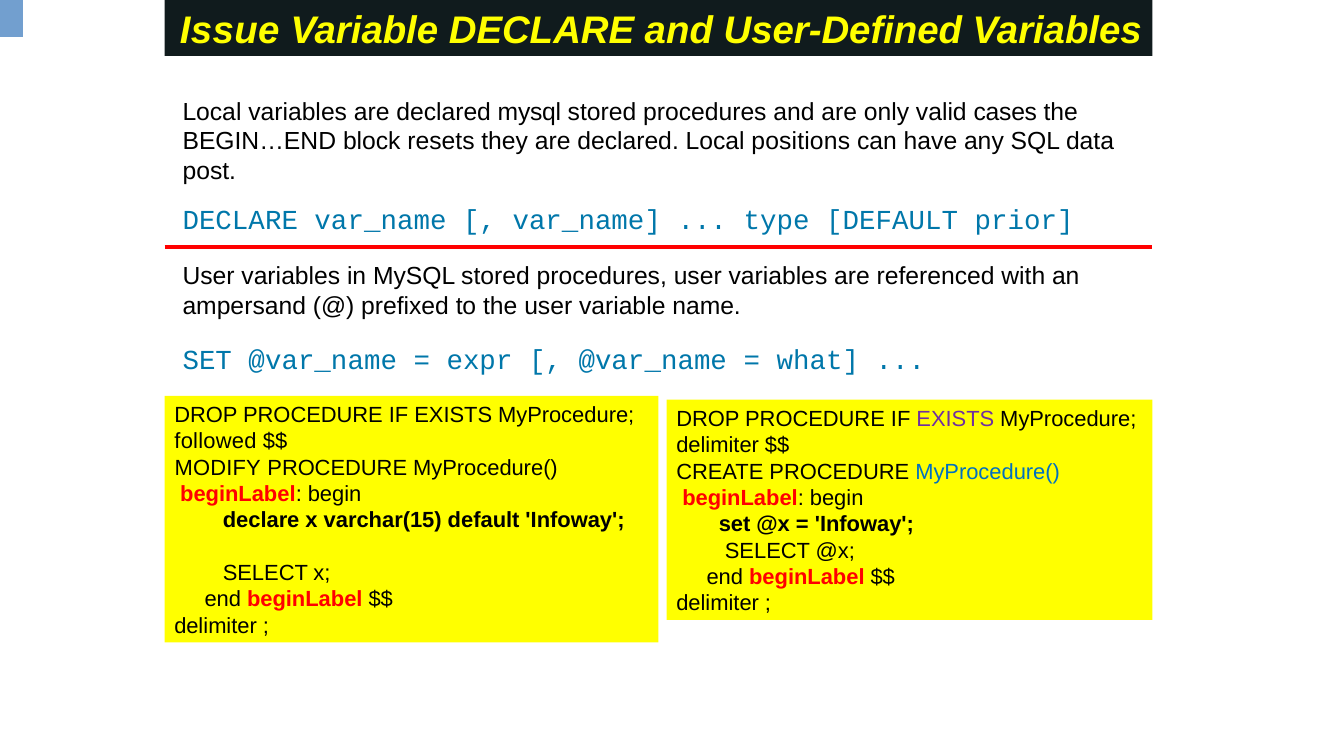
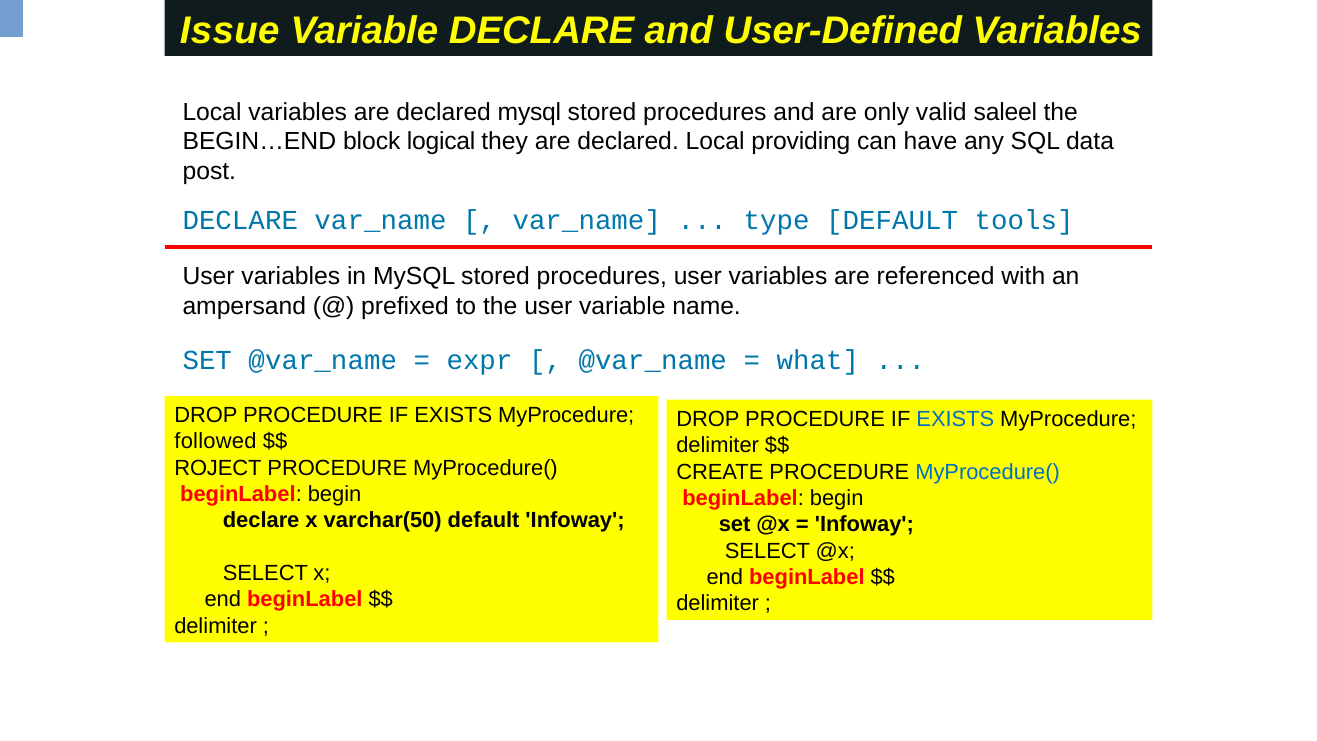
cases: cases -> saleel
resets: resets -> logical
positions: positions -> providing
prior: prior -> tools
EXISTS at (955, 419) colour: purple -> blue
MODIFY: MODIFY -> ROJECT
varchar(15: varchar(15 -> varchar(50
